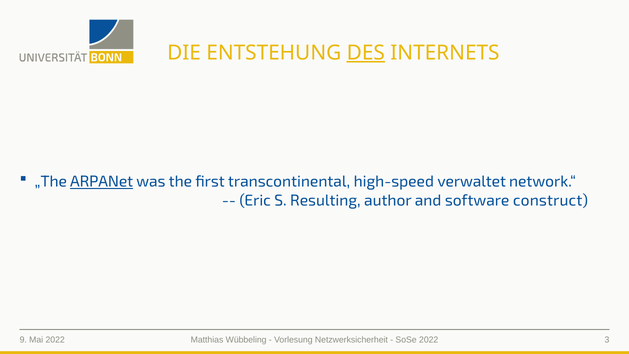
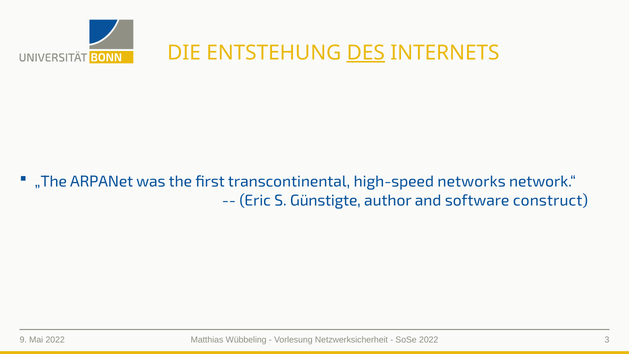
ARPANet underline: present -> none
verwaltet: verwaltet -> networks
Resulting: Resulting -> Günstigte
